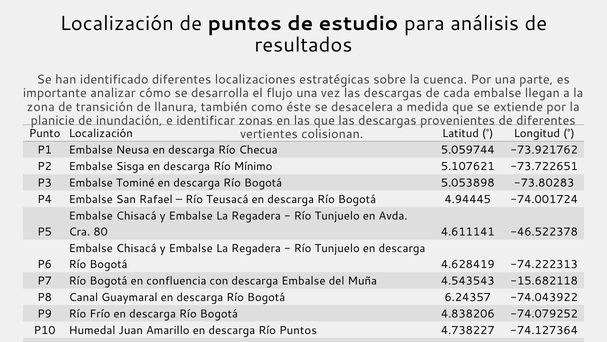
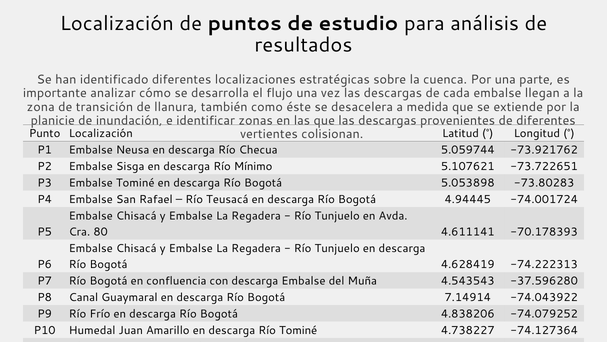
-46.522378: -46.522378 -> -70.178393
-15.682118: -15.682118 -> -37.596280
6.24357: 6.24357 -> 7.14914
Río Puntos: Puntos -> Tominé
